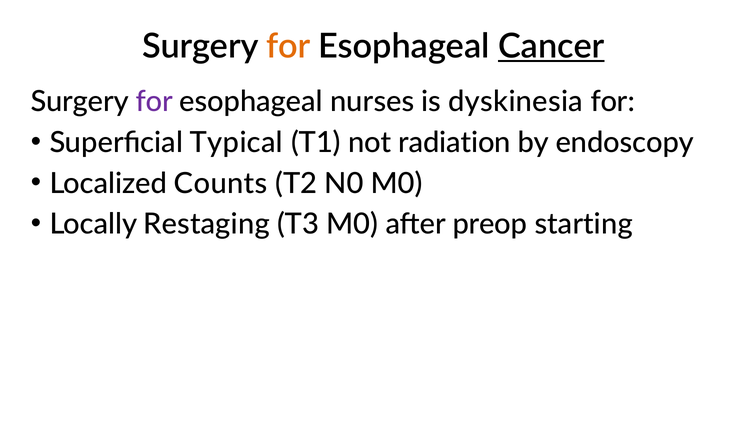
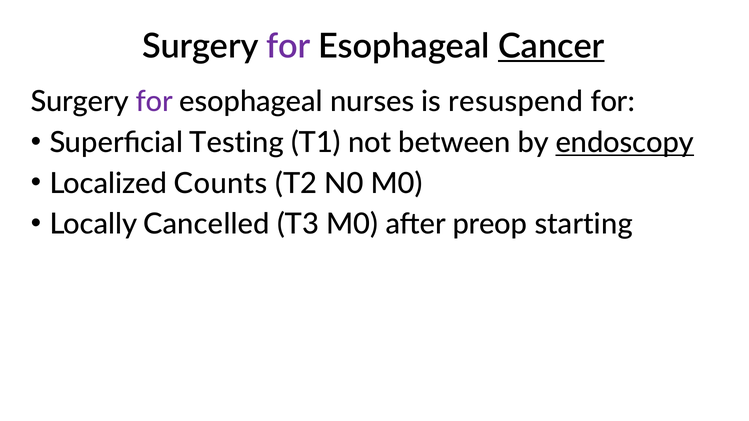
for at (289, 46) colour: orange -> purple
dyskinesia: dyskinesia -> resuspend
Typical: Typical -> Testing
radiation: radiation -> between
endoscopy underline: none -> present
Restaging: Restaging -> Cancelled
